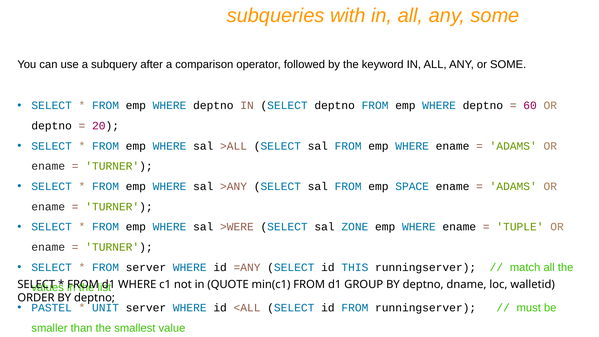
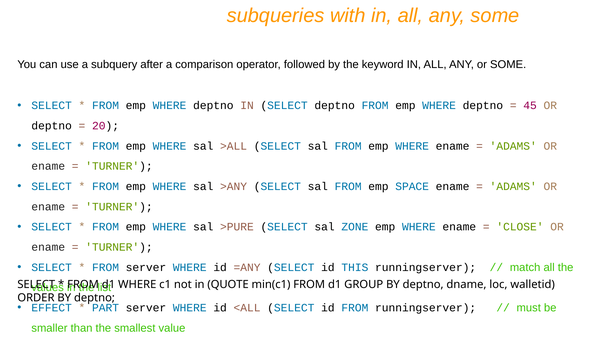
60: 60 -> 45
>WERE: >WERE -> >PURE
TUPLE: TUPLE -> CLOSE
PASTEL: PASTEL -> EFFECT
UNIT: UNIT -> PART
